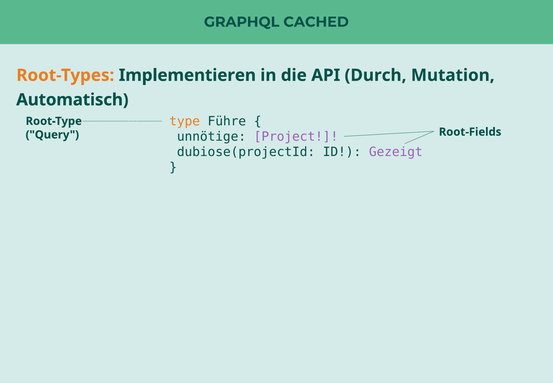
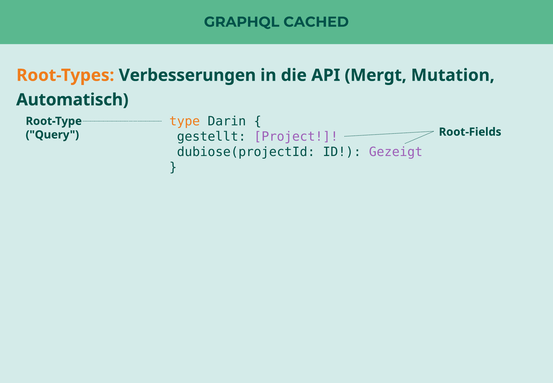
Implementieren: Implementieren -> Verbesserungen
Durch: Durch -> Mergt
Führe: Führe -> Darin
unnötige: unnötige -> gestellt
